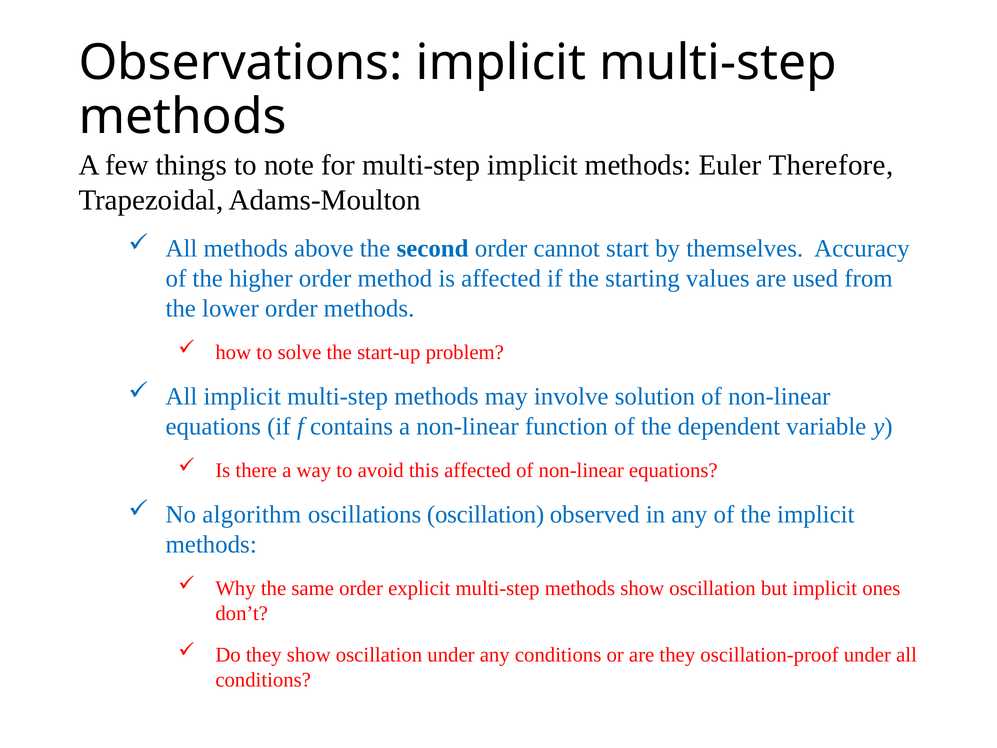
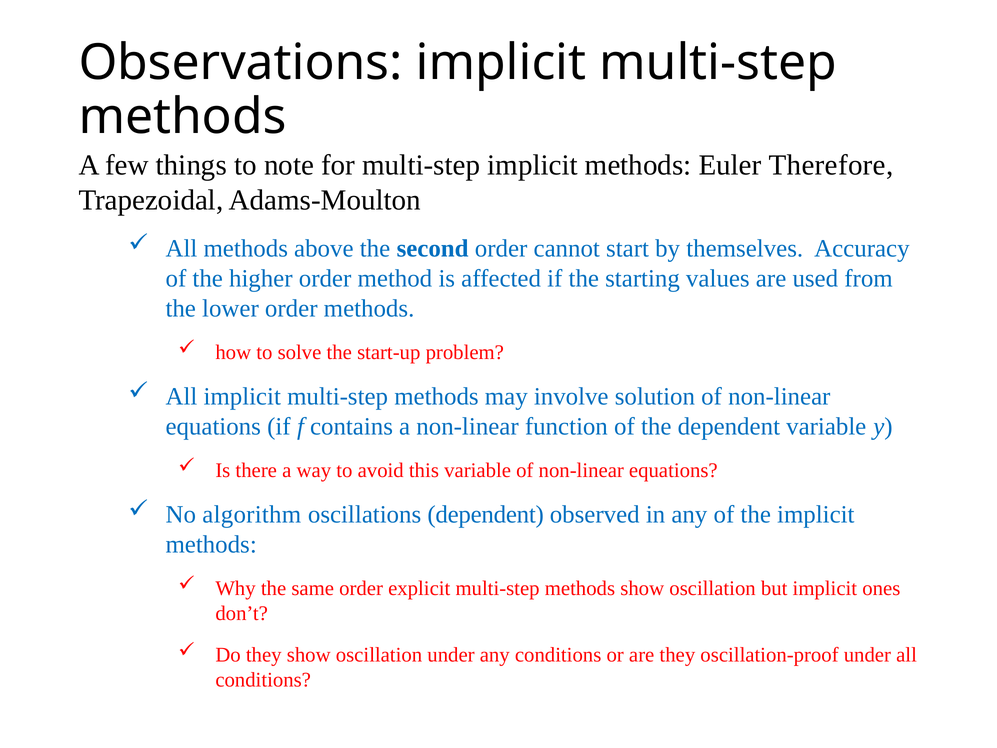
this affected: affected -> variable
oscillations oscillation: oscillation -> dependent
